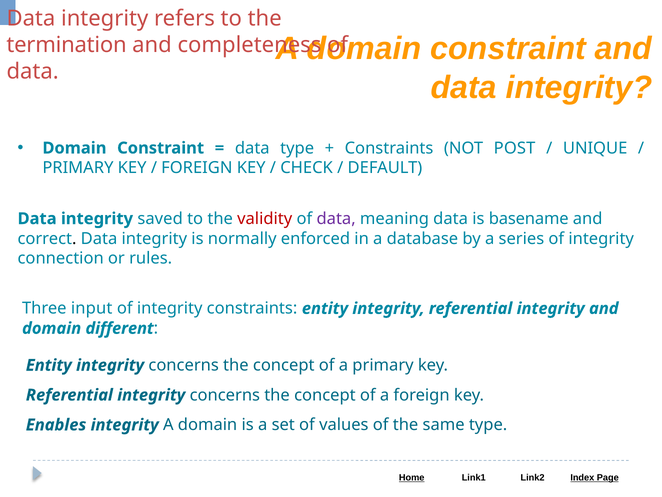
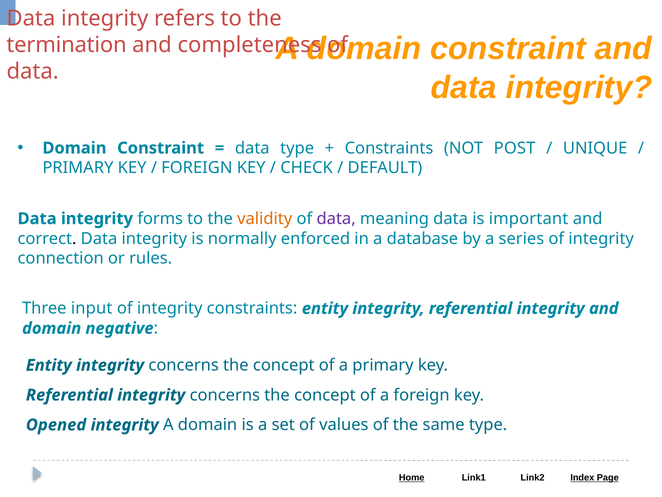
saved: saved -> forms
validity colour: red -> orange
basename: basename -> important
different: different -> negative
Enables: Enables -> Opened
